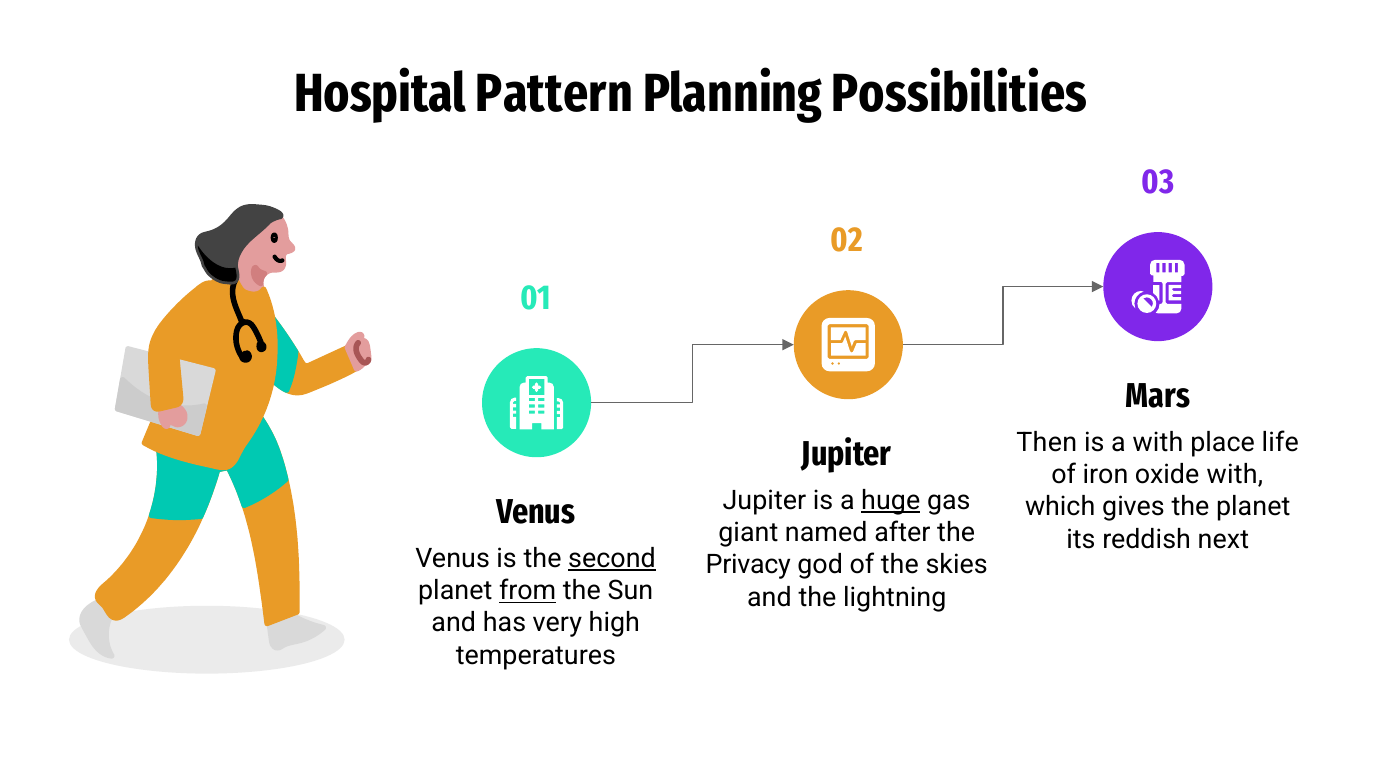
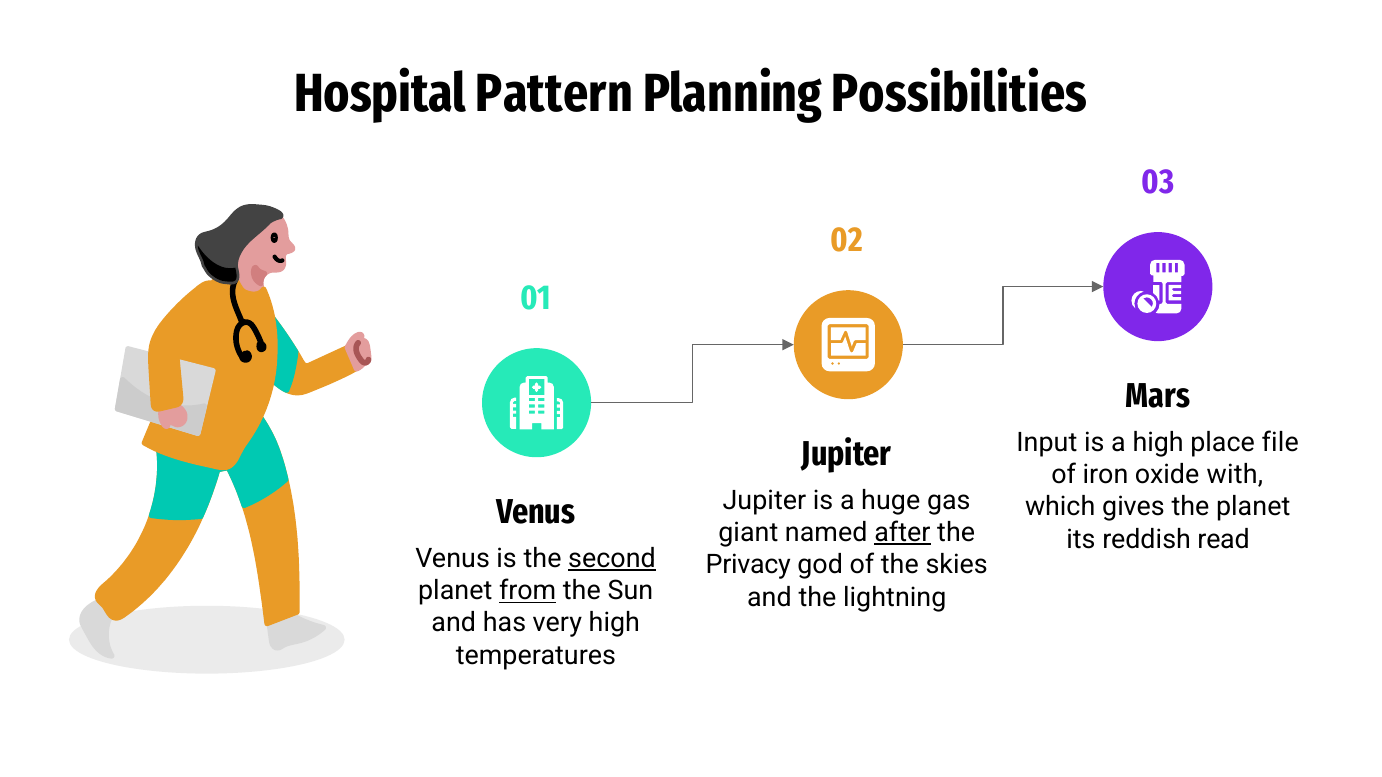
Then: Then -> Input
a with: with -> high
life: life -> file
huge underline: present -> none
after underline: none -> present
next: next -> read
